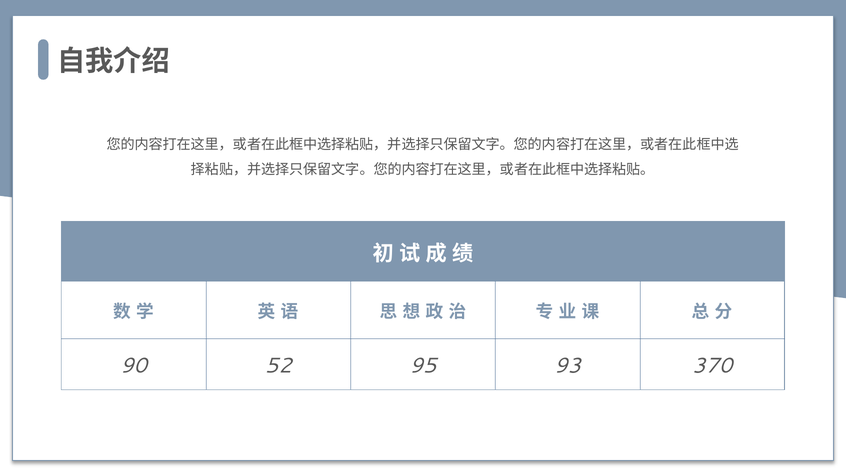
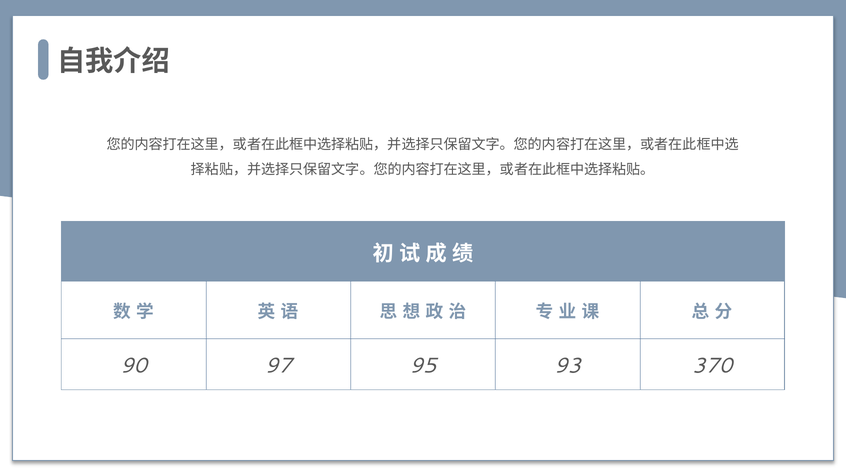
52: 52 -> 97
